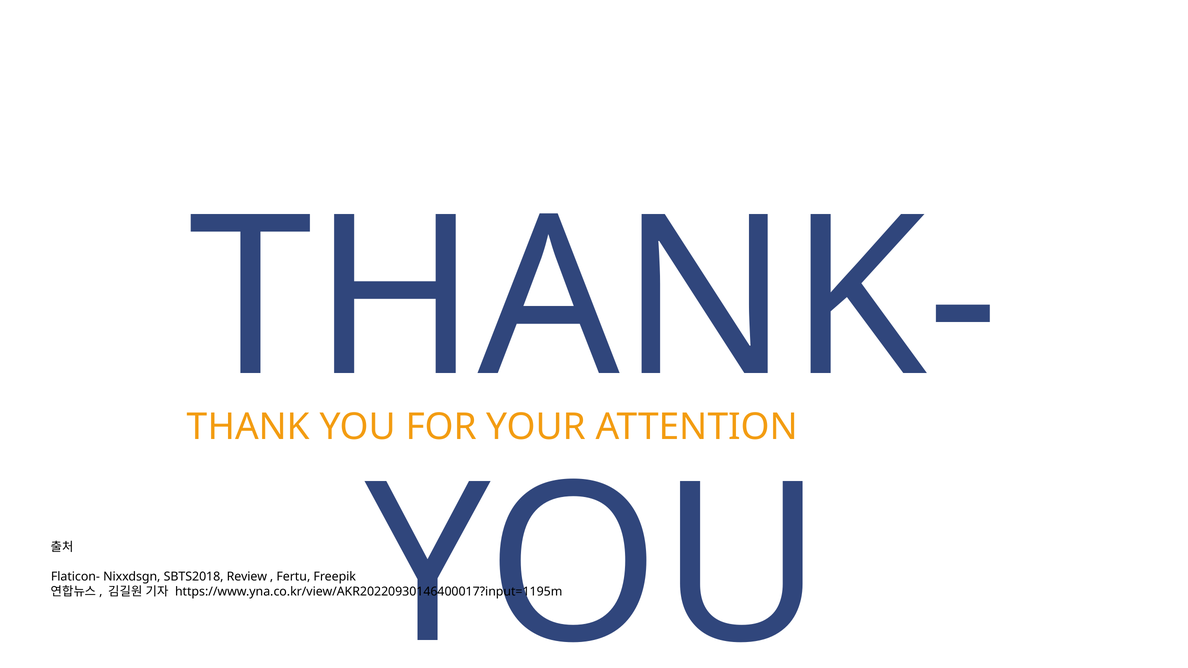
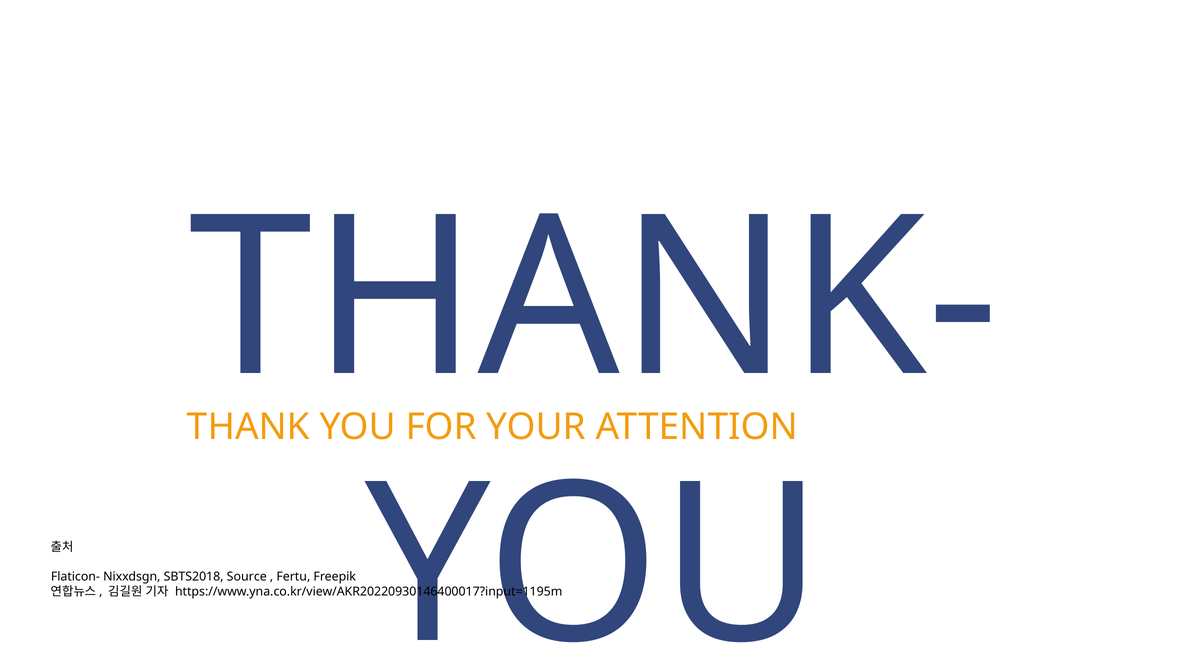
Review: Review -> Source
